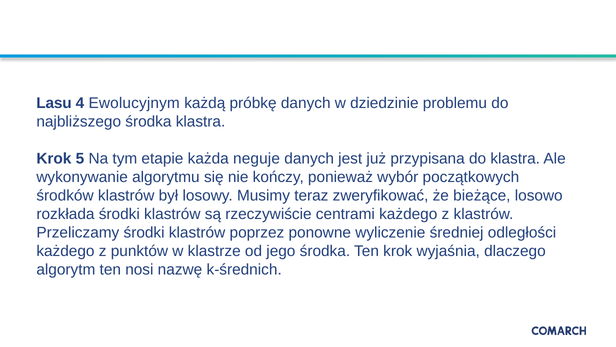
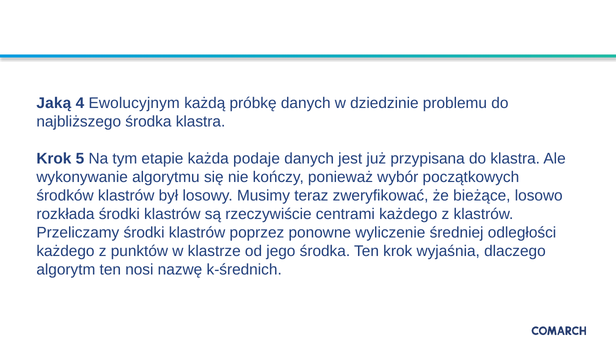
Lasu: Lasu -> Jaką
neguje: neguje -> podaje
